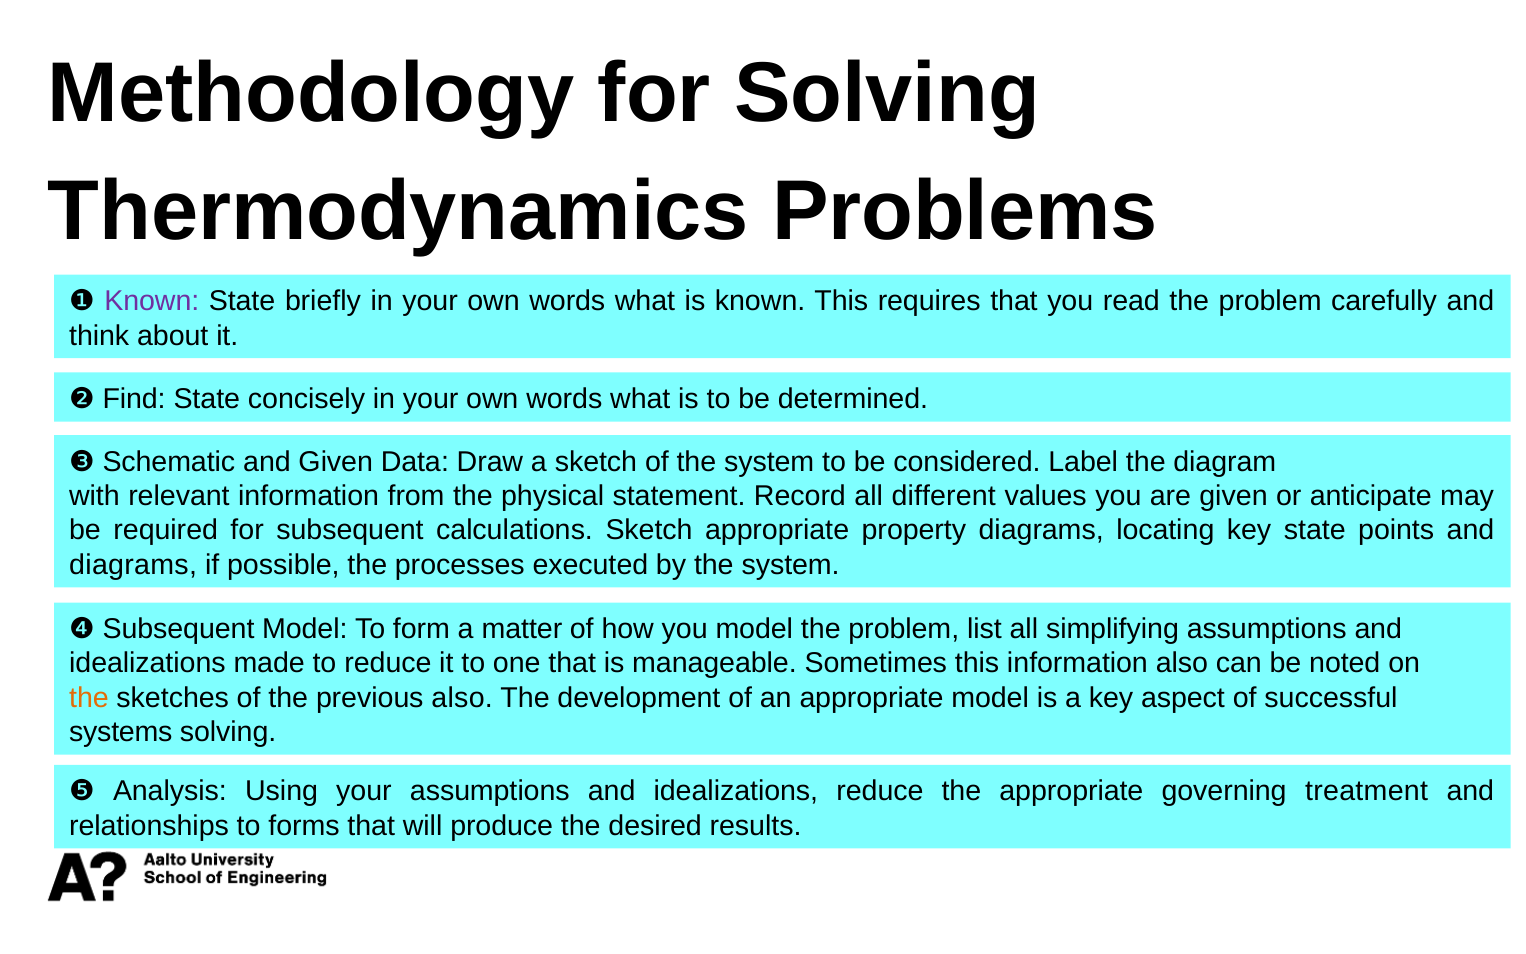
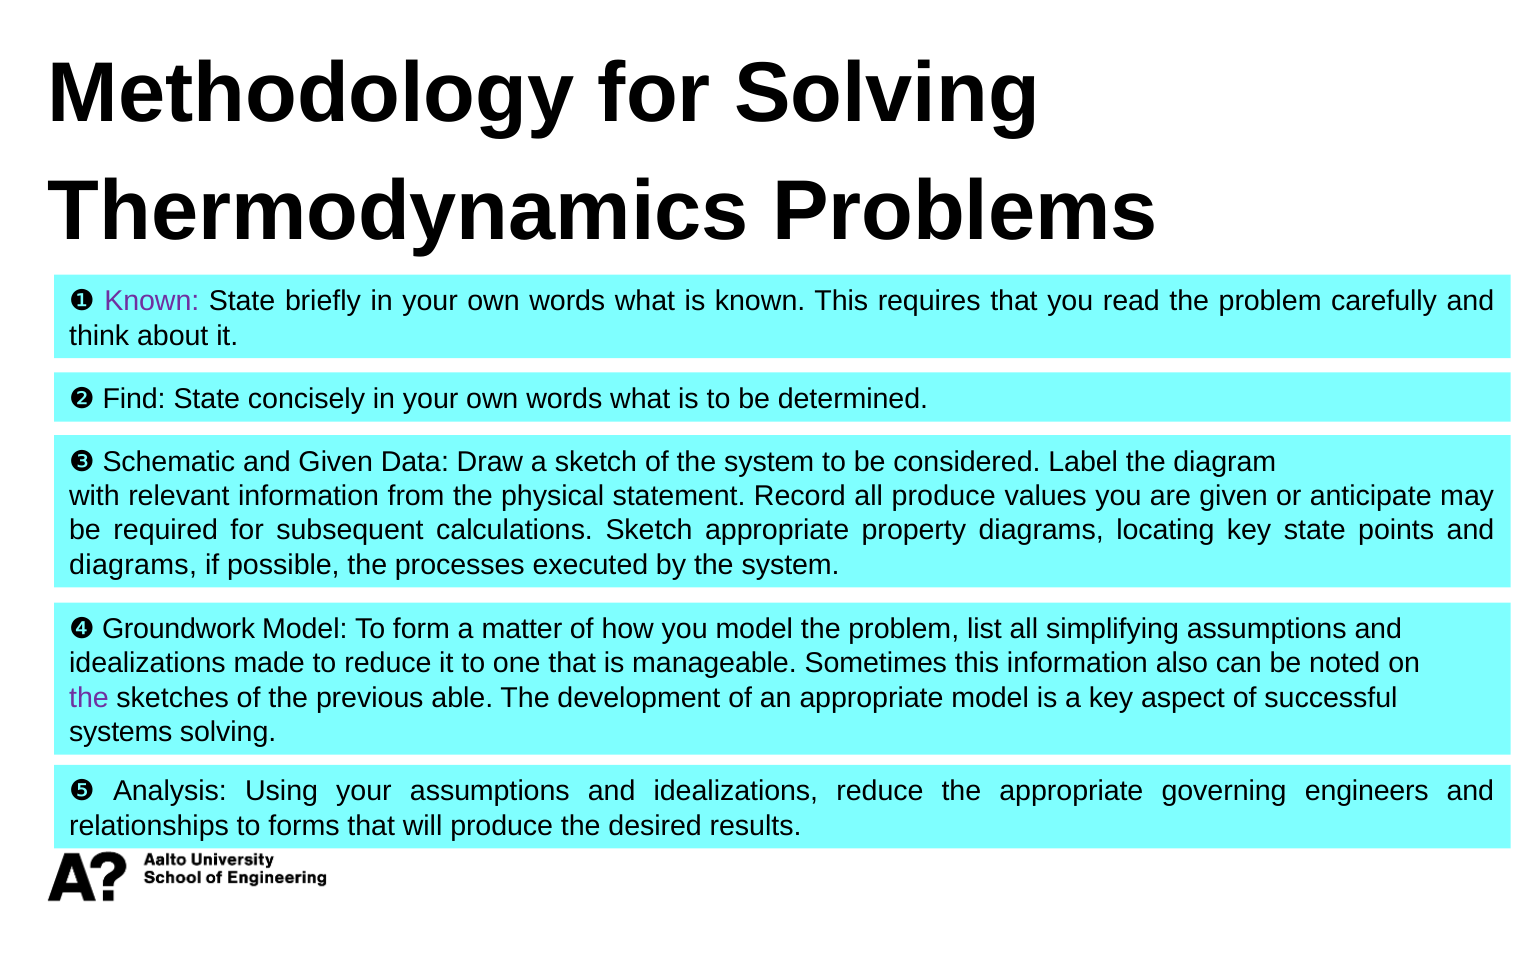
all different: different -> produce
❹ Subsequent: Subsequent -> Groundwork
the at (89, 698) colour: orange -> purple
previous also: also -> able
treatment: treatment -> engineers
